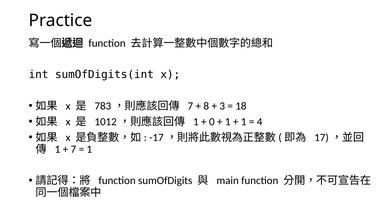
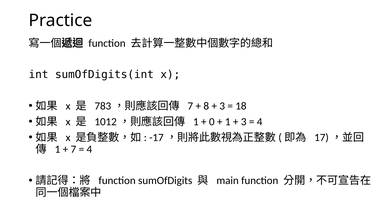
1 at (244, 122): 1 -> 3
1 at (89, 150): 1 -> 4
